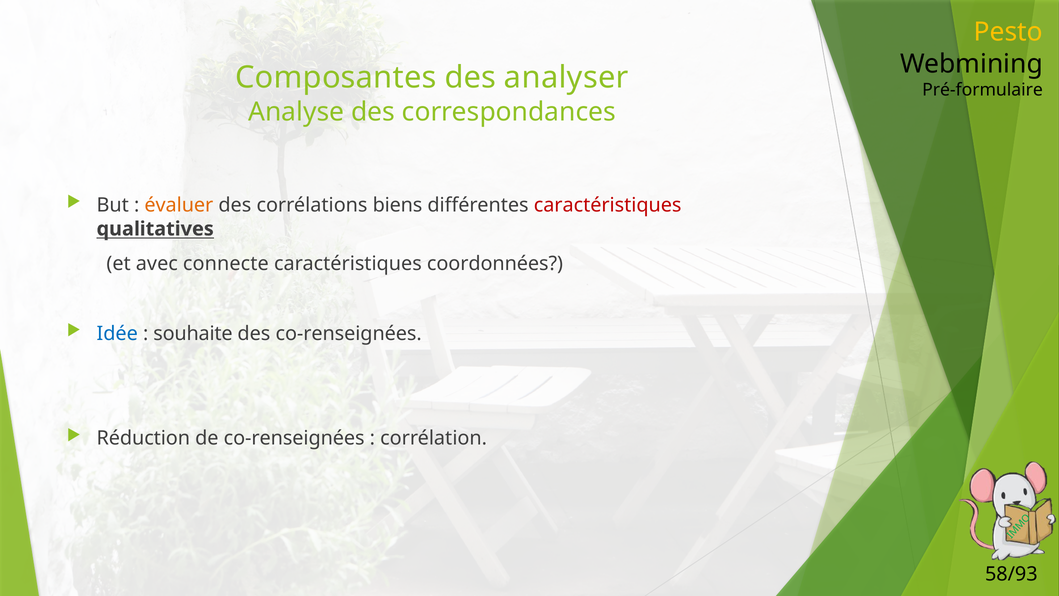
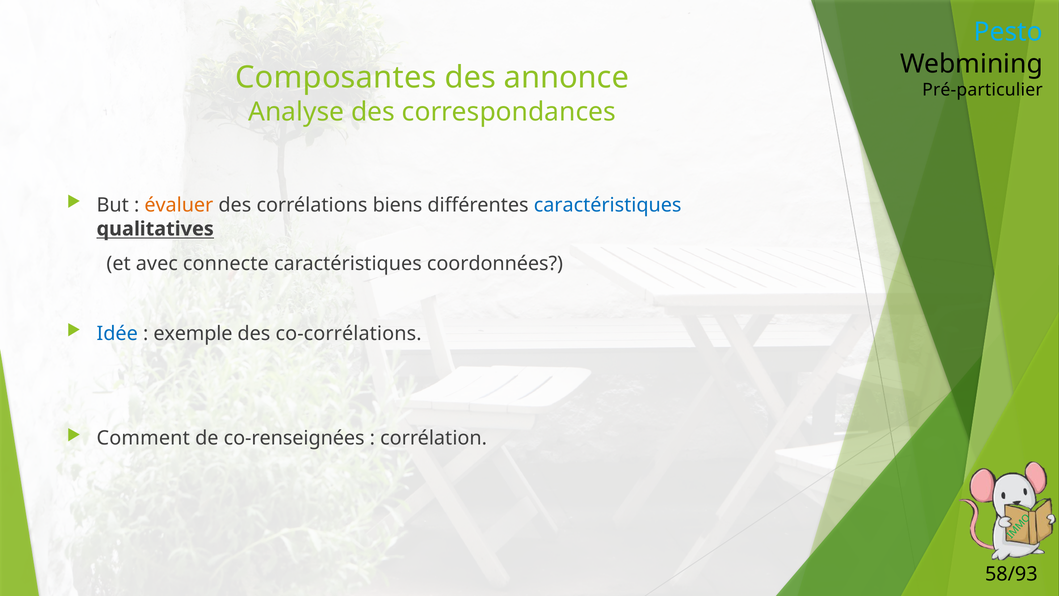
Pesto colour: yellow -> light blue
analyser: analyser -> annonce
Pré-formulaire: Pré-formulaire -> Pré-particulier
caractéristiques at (608, 205) colour: red -> blue
souhaite: souhaite -> exemple
des co-renseignées: co-renseignées -> co-corrélations
Réduction: Réduction -> Comment
